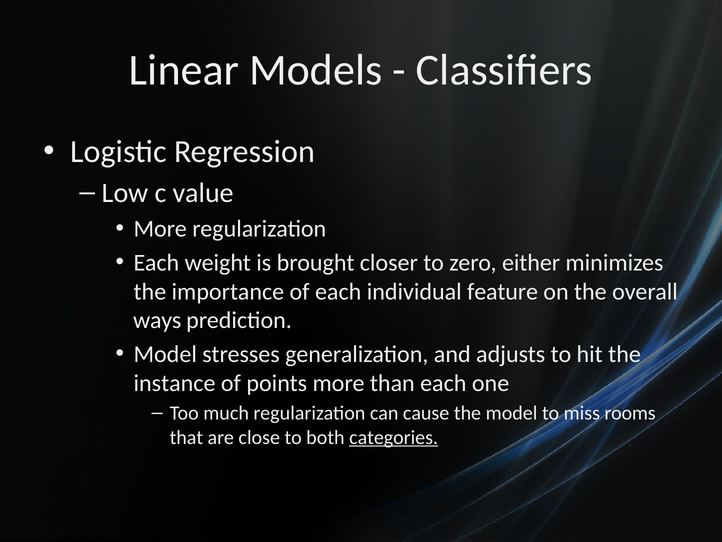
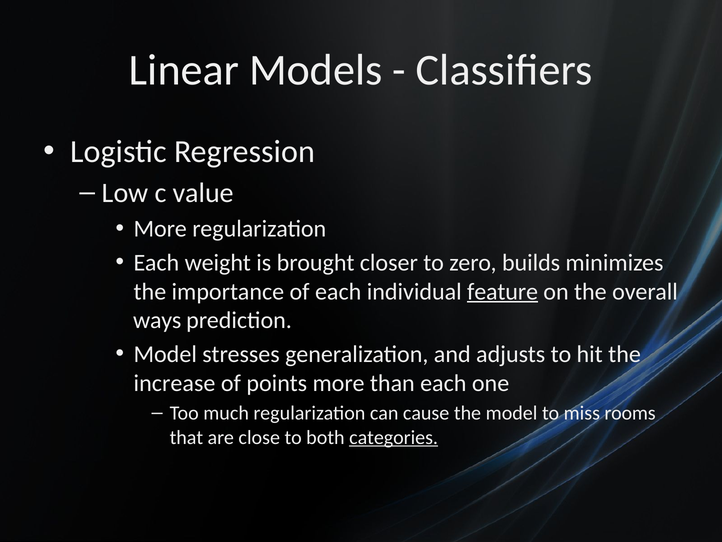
either: either -> builds
feature underline: none -> present
instance: instance -> increase
